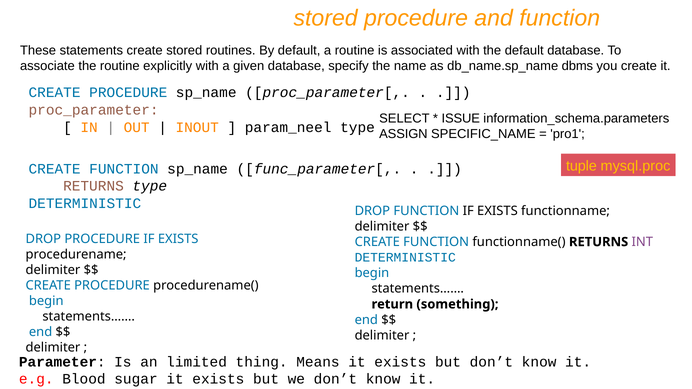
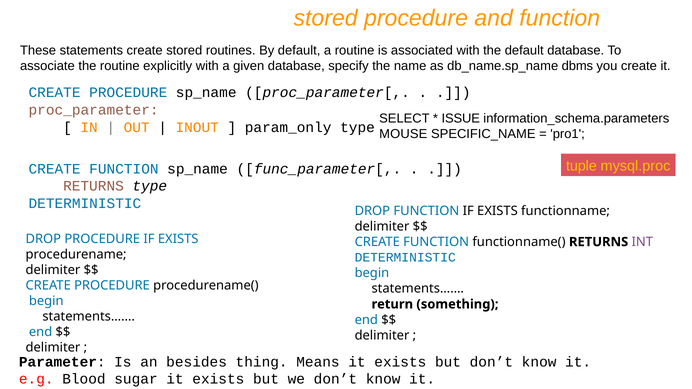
param_neel: param_neel -> param_only
ASSIGN: ASSIGN -> MOUSE
limited: limited -> besides
